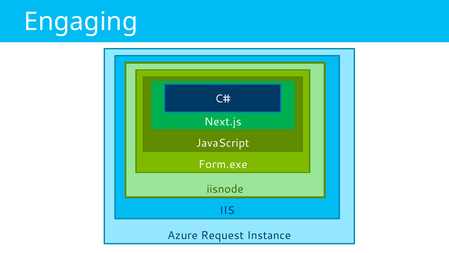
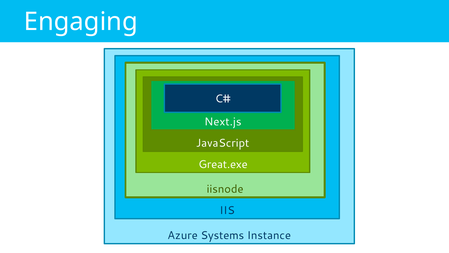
Form.exe: Form.exe -> Great.exe
Request: Request -> Systems
